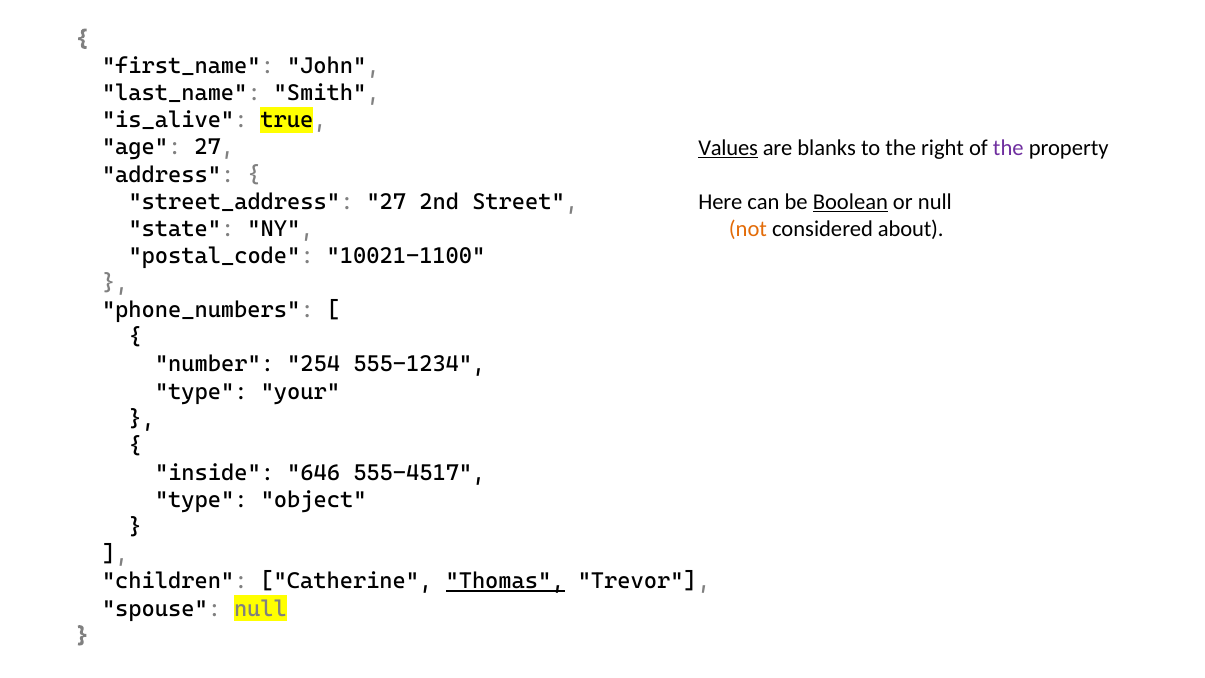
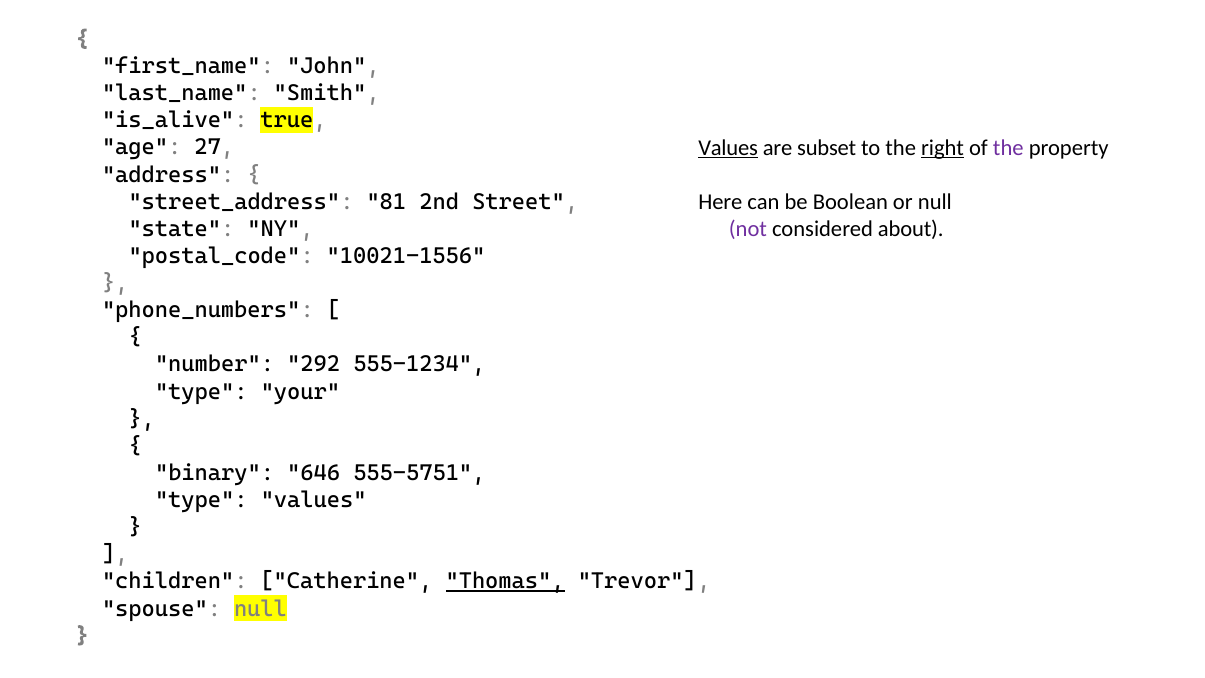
blanks: blanks -> subset
right underline: none -> present
street_address 27: 27 -> 81
Boolean underline: present -> none
not colour: orange -> purple
10021-1100: 10021-1100 -> 10021-1556
254: 254 -> 292
inside: inside -> binary
555-4517: 555-4517 -> 555-5751
type object: object -> values
